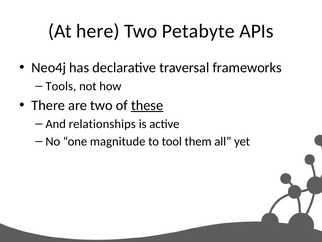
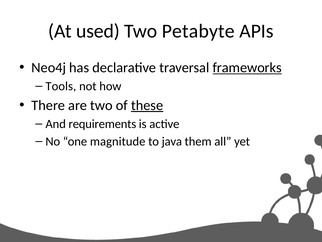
here: here -> used
frameworks underline: none -> present
relationships: relationships -> requirements
tool: tool -> java
